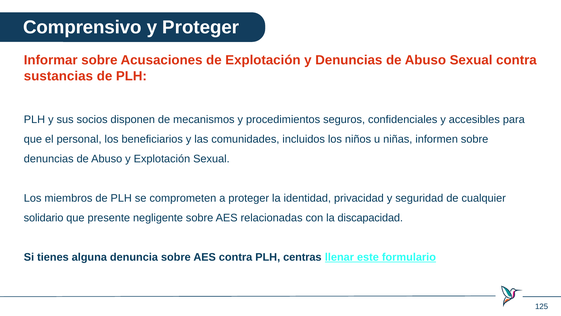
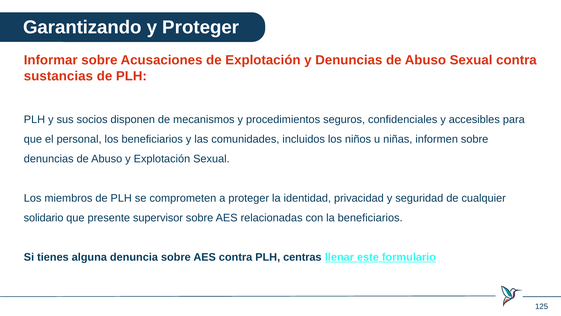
Comprensivo: Comprensivo -> Garantizando
negligente: negligente -> supervisor
la discapacidad: discapacidad -> beneficiarios
